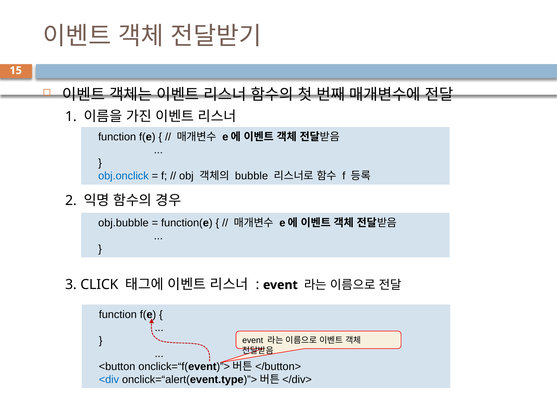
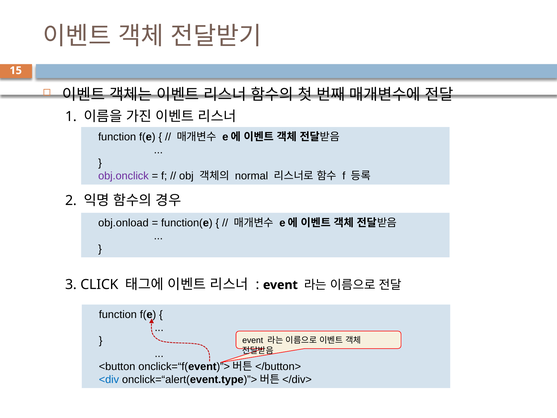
obj.onclick colour: blue -> purple
bubble: bubble -> normal
obj.bubble: obj.bubble -> obj.onload
